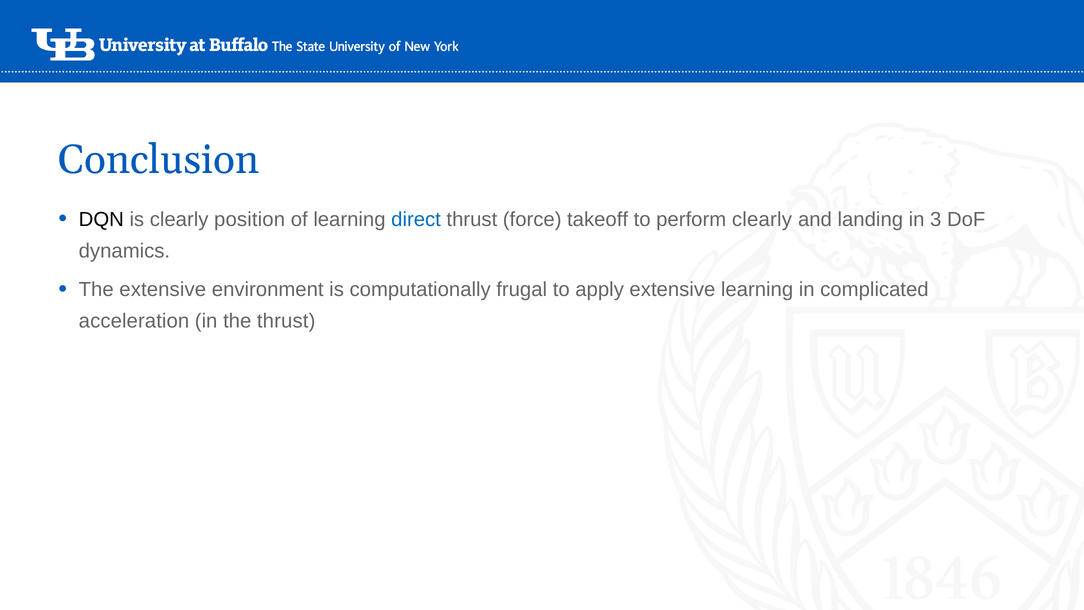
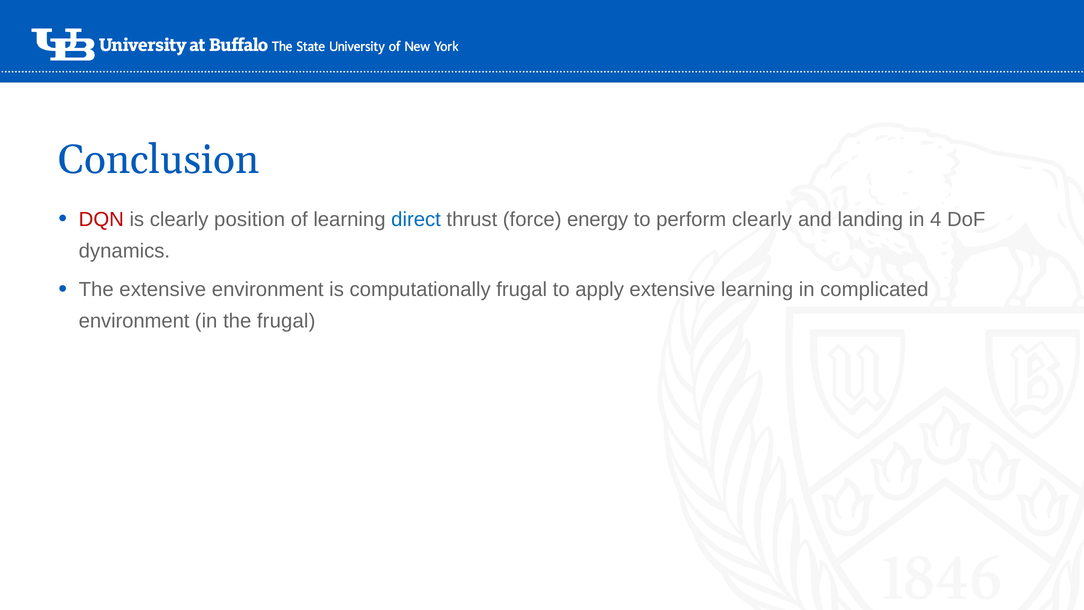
DQN colour: black -> red
takeoff: takeoff -> energy
3: 3 -> 4
acceleration at (134, 321): acceleration -> environment
the thrust: thrust -> frugal
